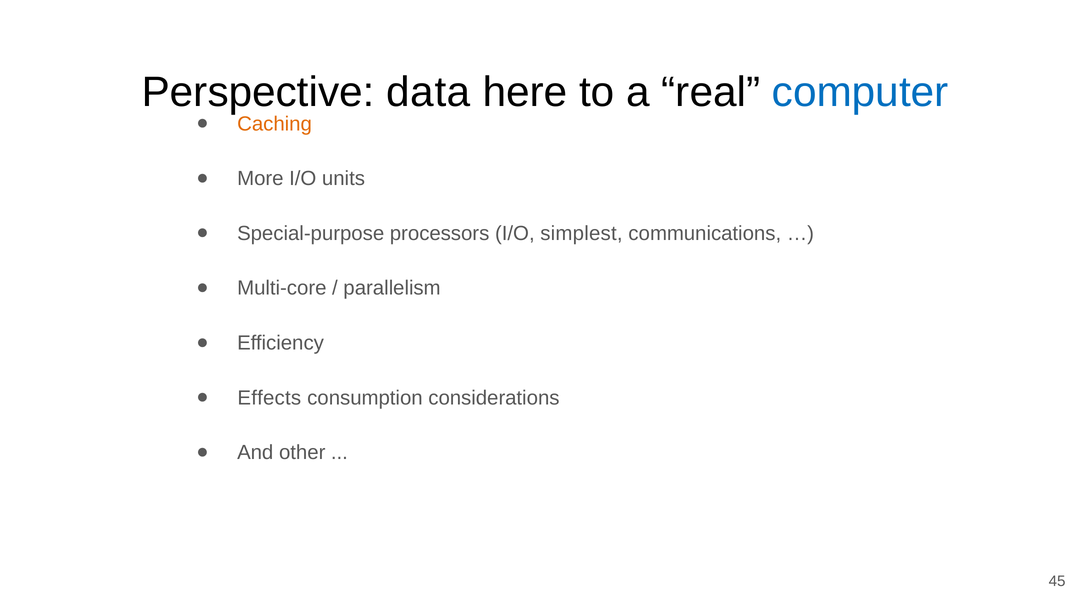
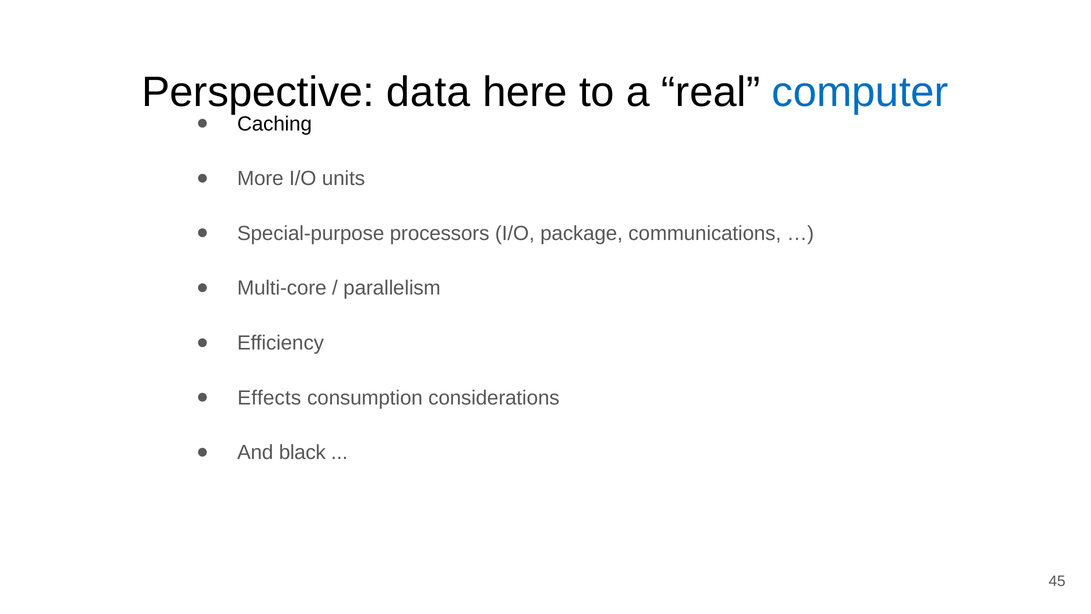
Caching colour: orange -> black
simplest: simplest -> package
other: other -> black
